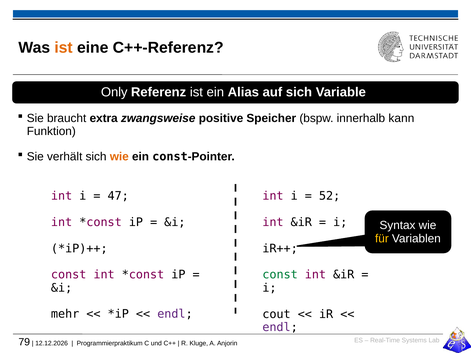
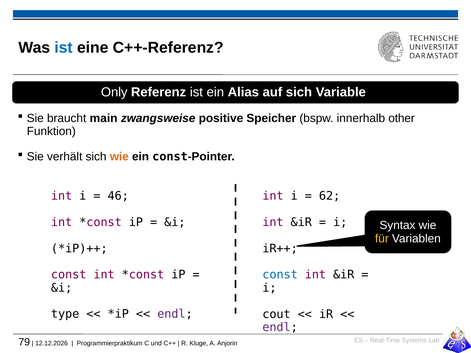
ist at (64, 48) colour: orange -> blue
extra: extra -> main
kann: kann -> other
47: 47 -> 46
52: 52 -> 62
const at (280, 275) colour: green -> blue
mehr: mehr -> type
